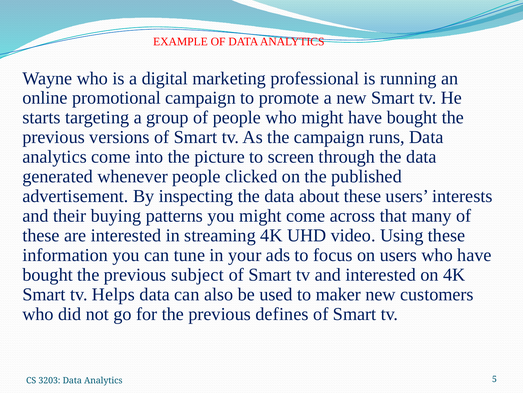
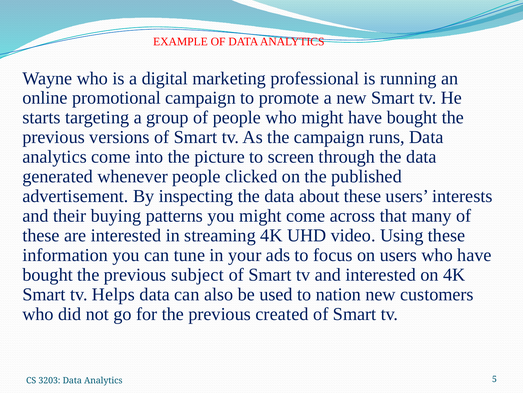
maker: maker -> nation
defines: defines -> created
